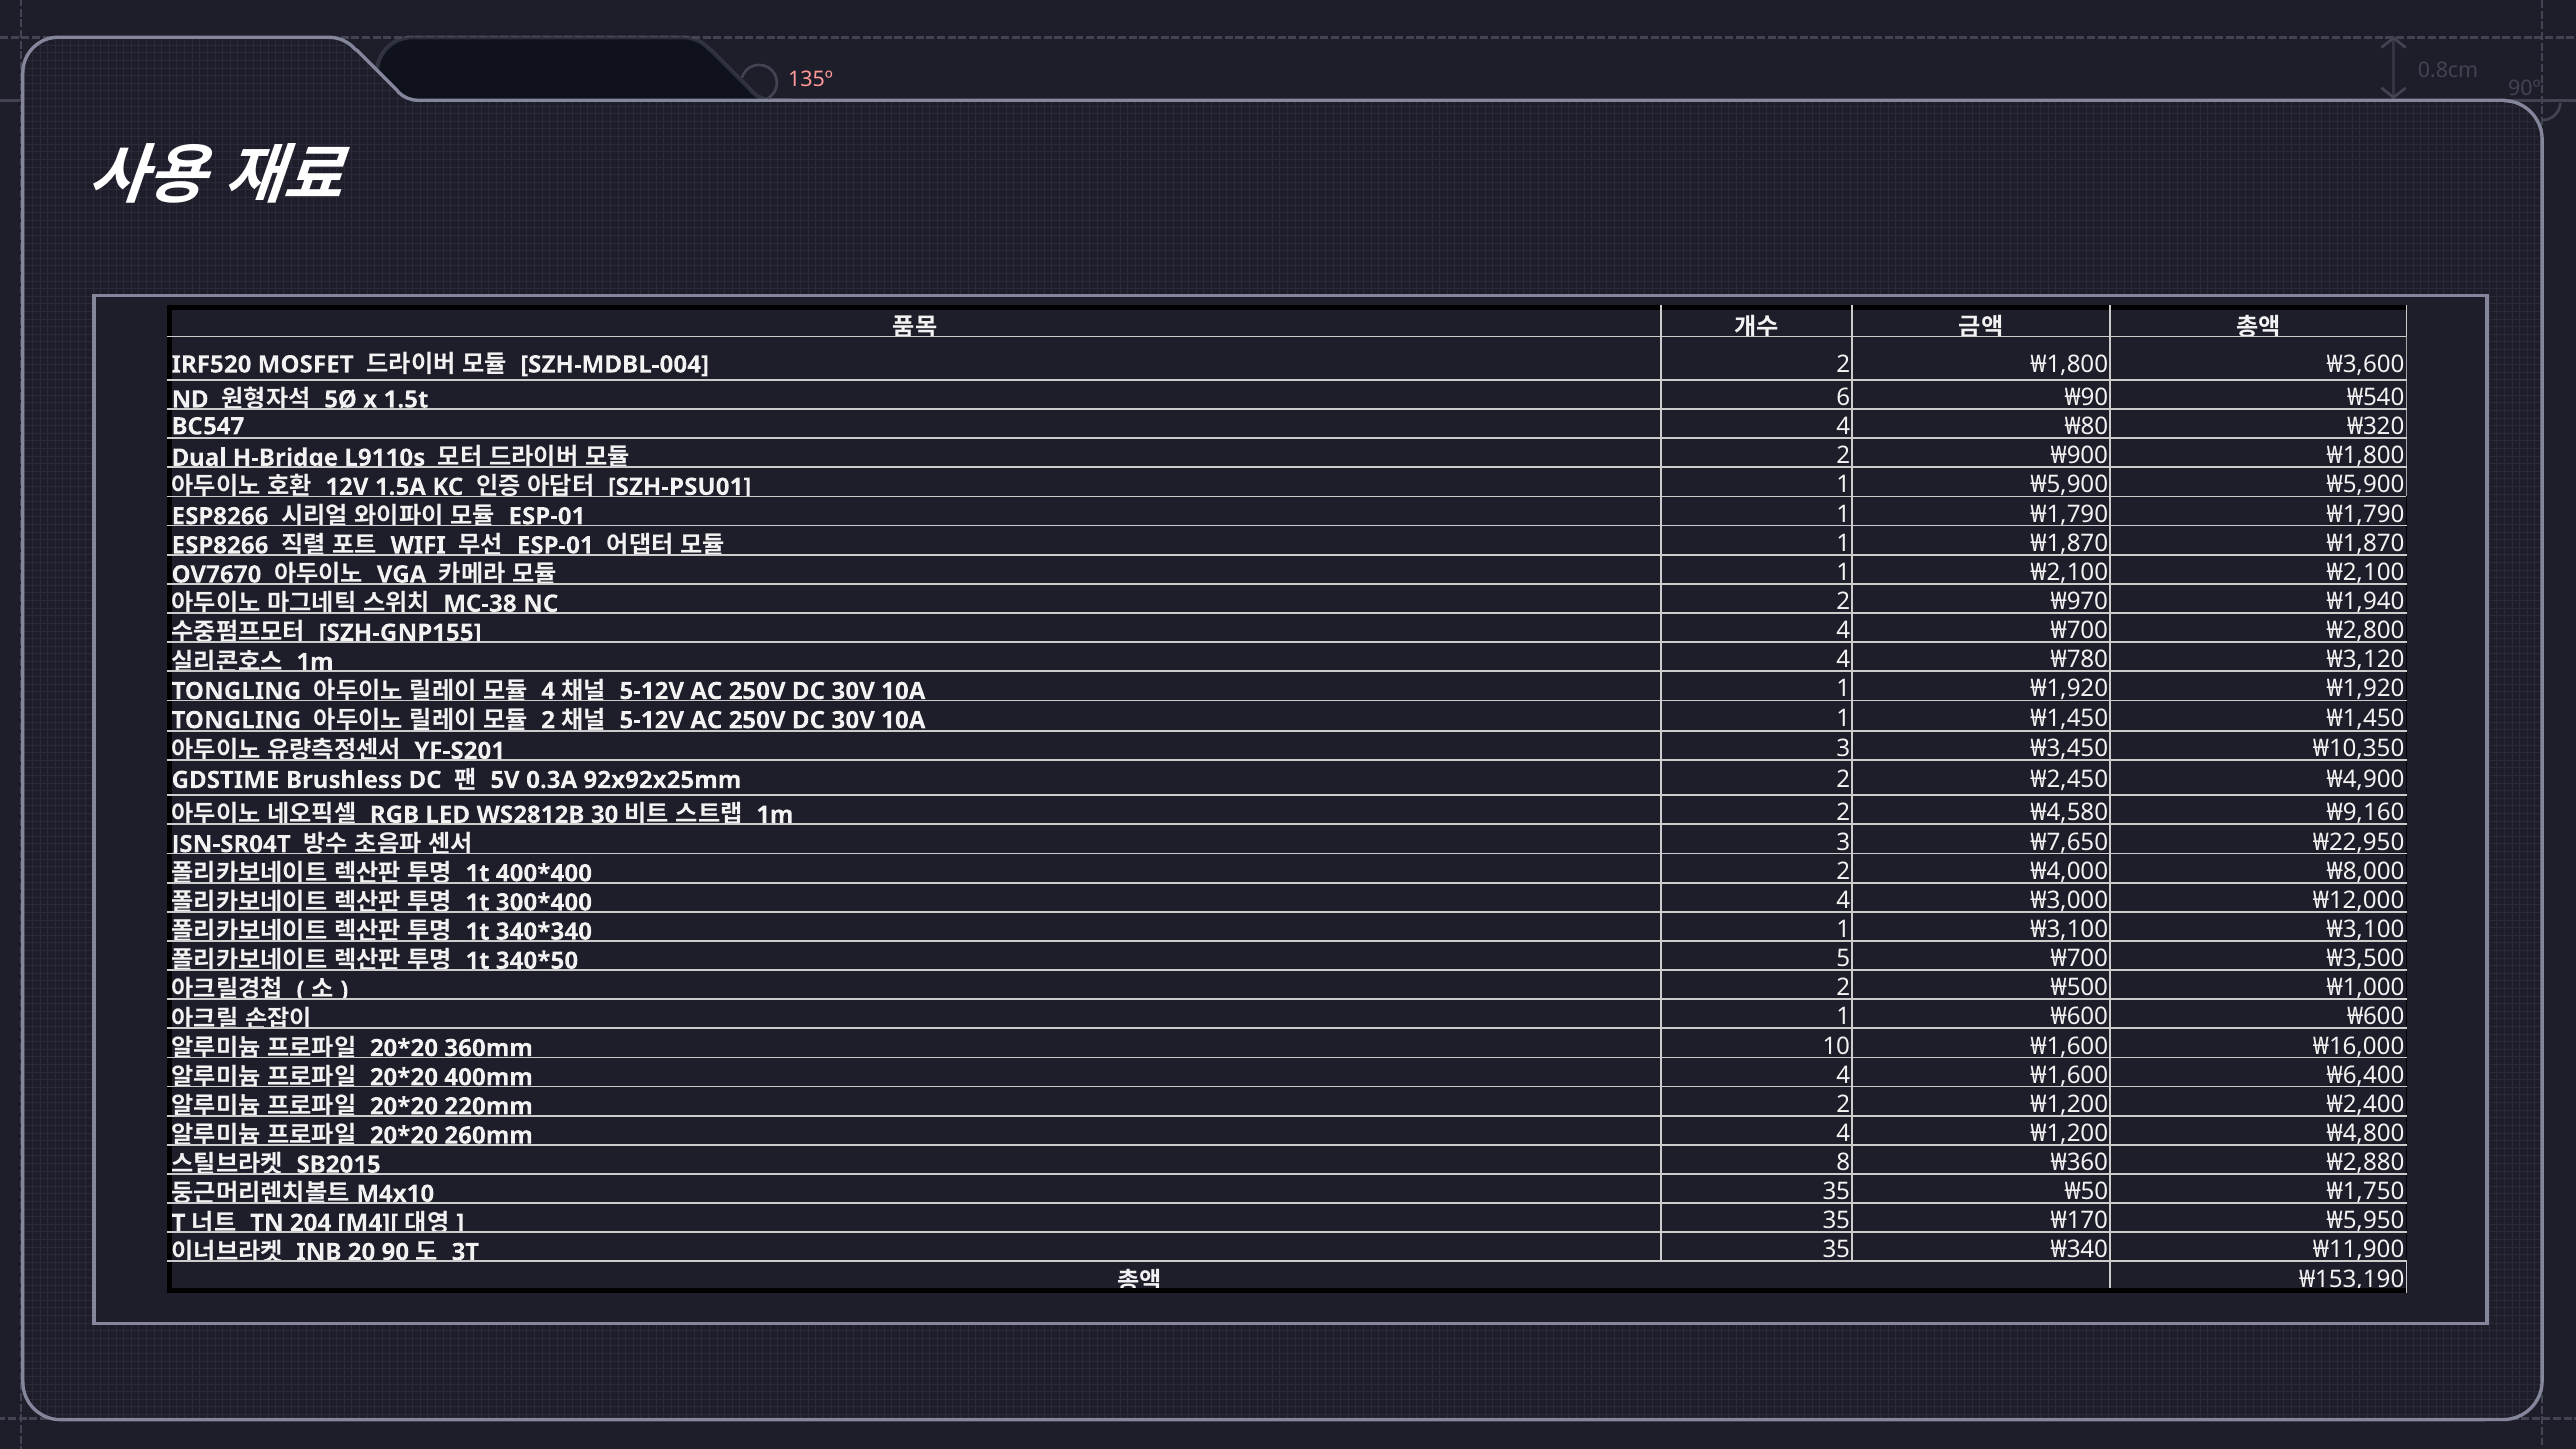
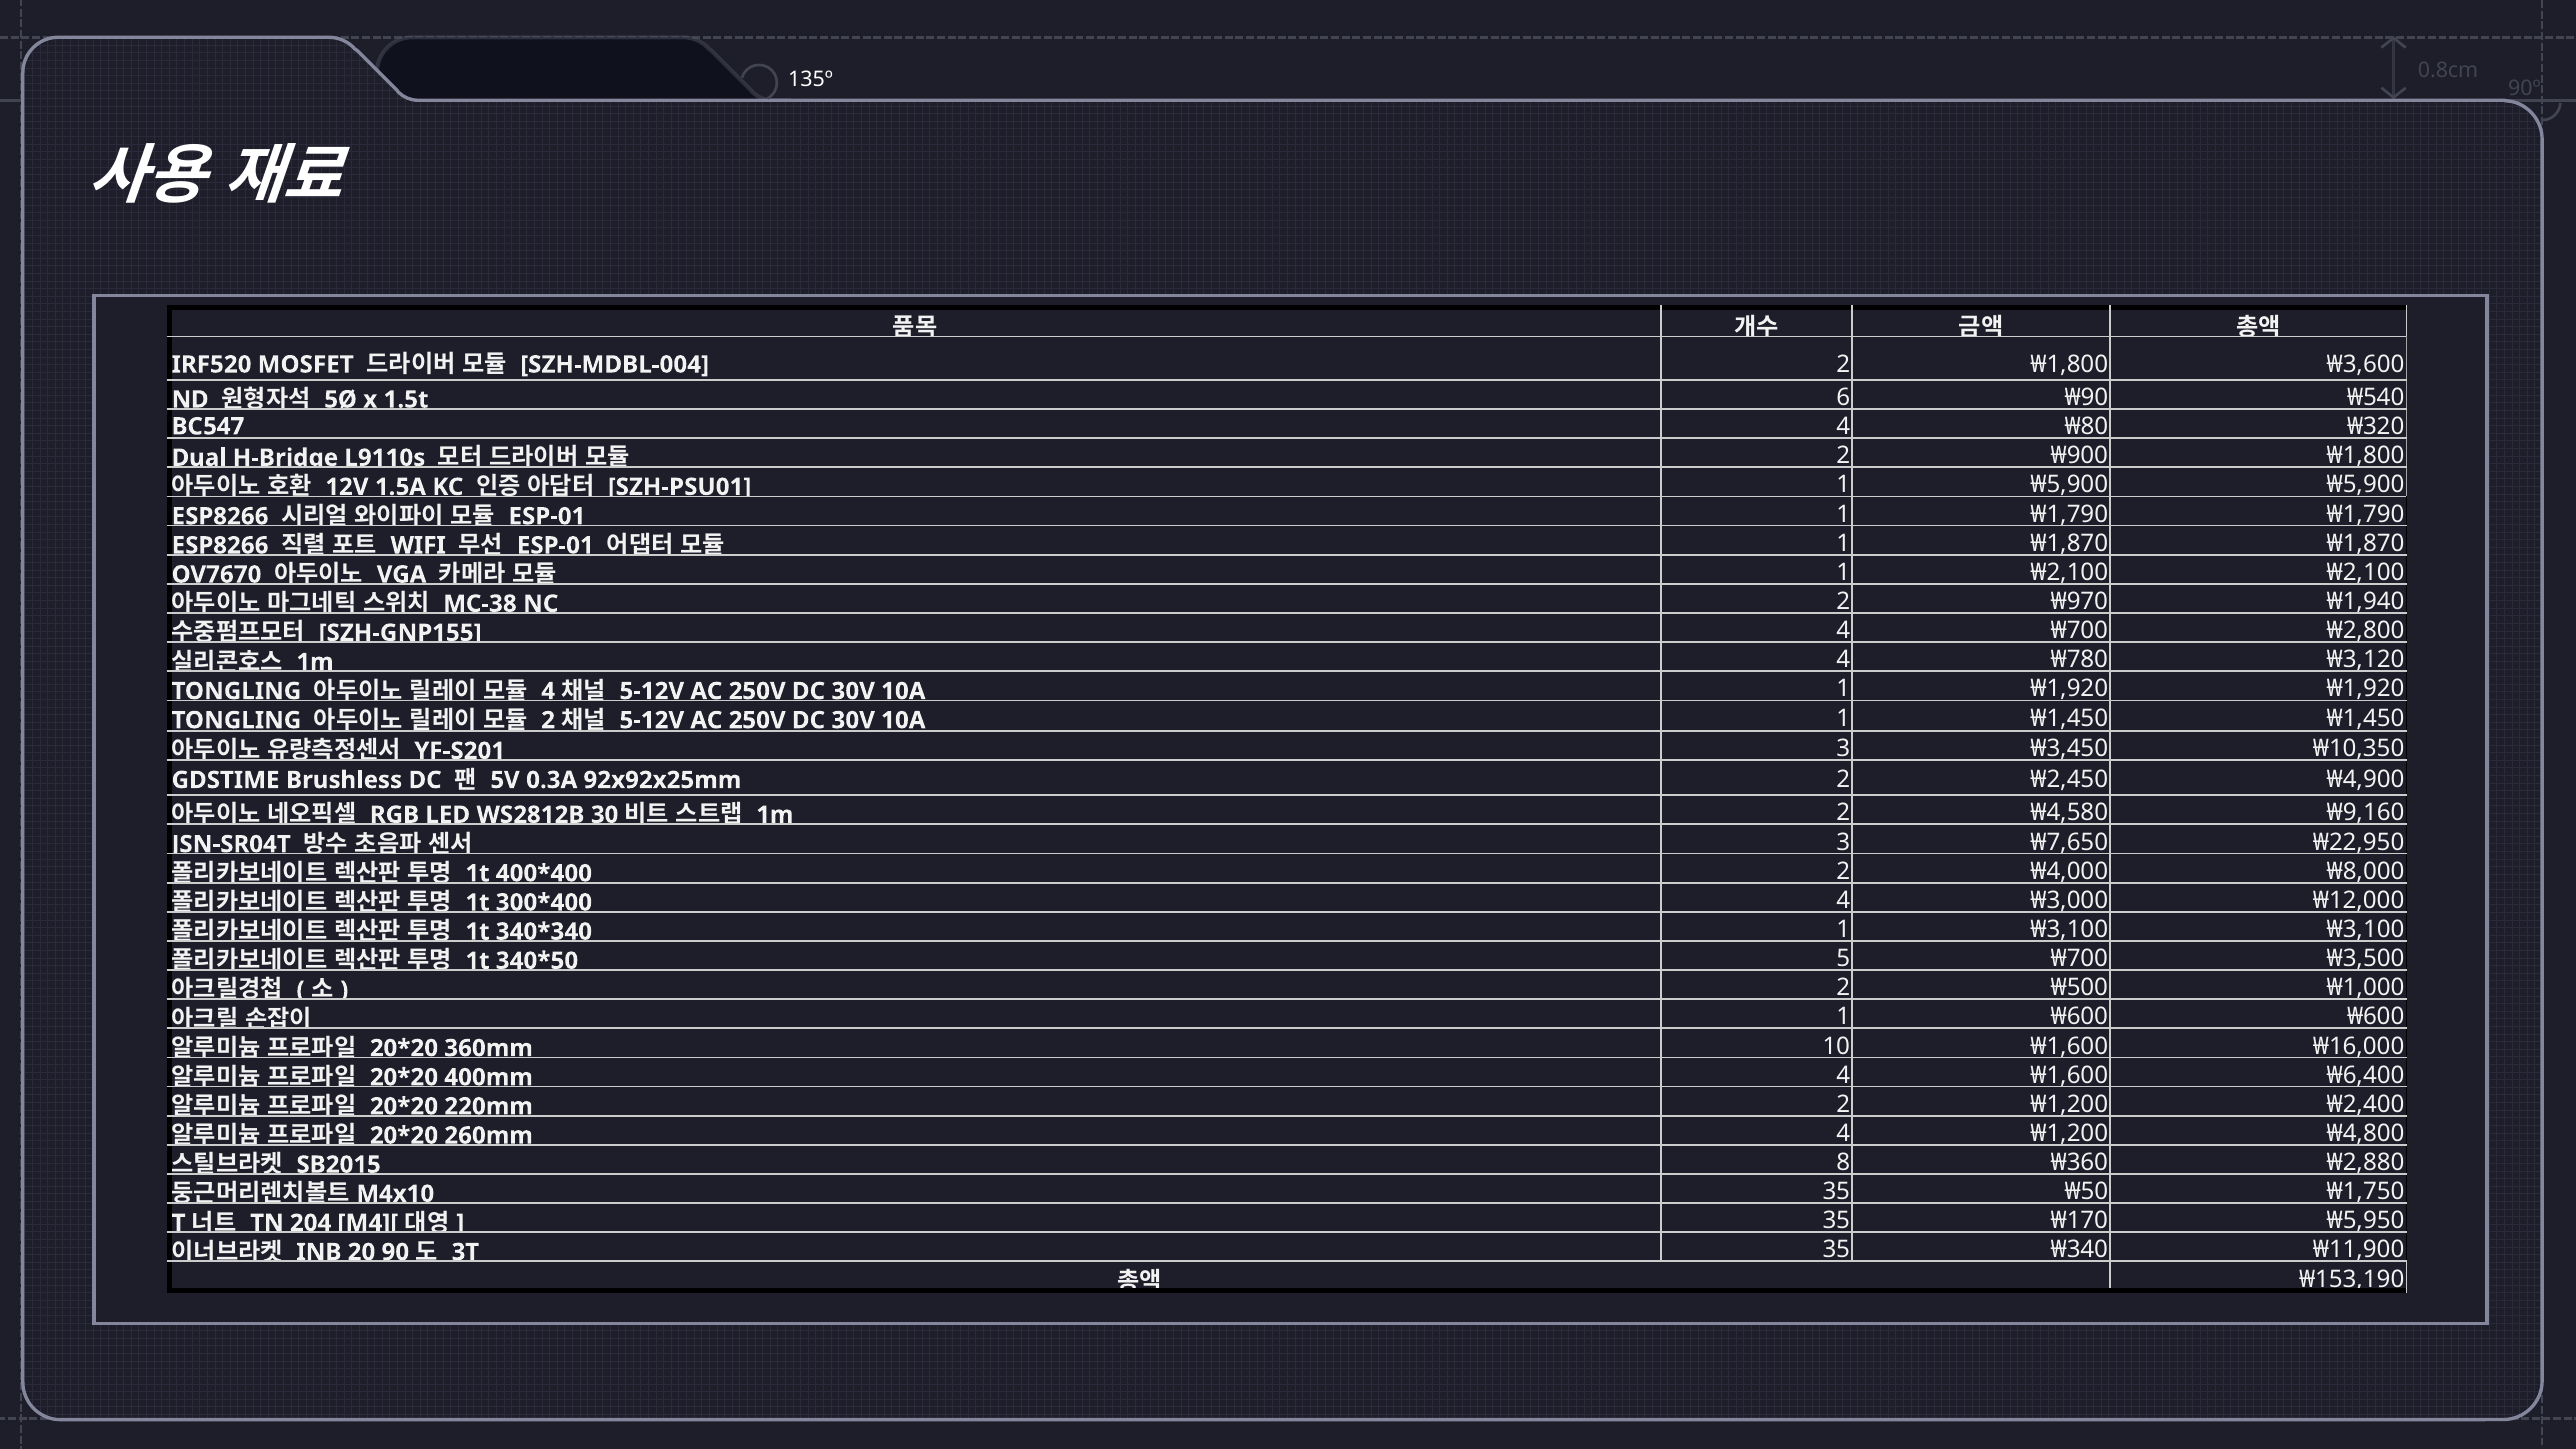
135º colour: pink -> white
